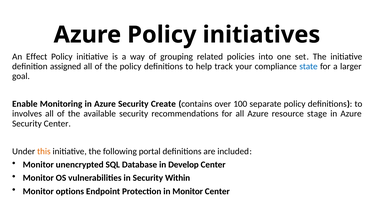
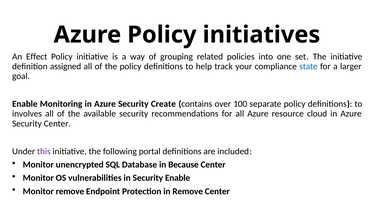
stage: stage -> cloud
this colour: orange -> purple
Develop: Develop -> Because
Security Within: Within -> Enable
Monitor options: options -> remove
in Monitor: Monitor -> Remove
